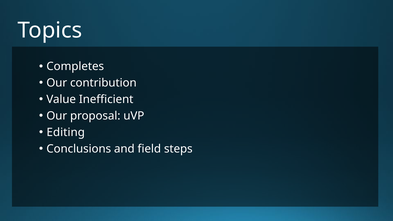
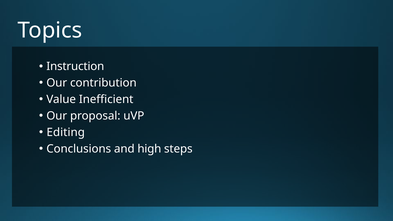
Completes: Completes -> Instruction
field: field -> high
